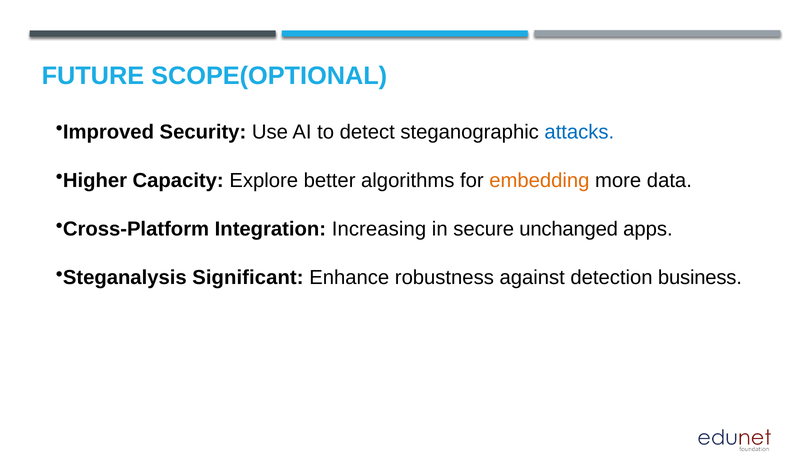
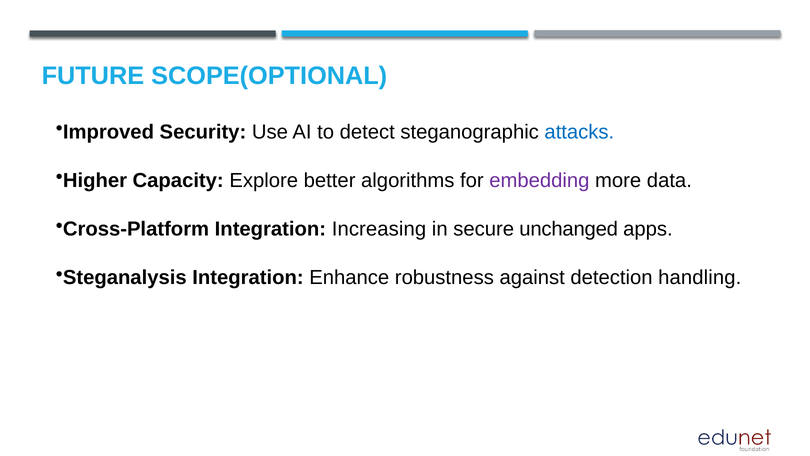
embedding colour: orange -> purple
Steganalysis Significant: Significant -> Integration
business: business -> handling
